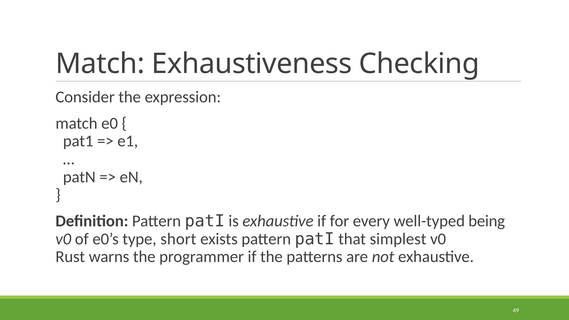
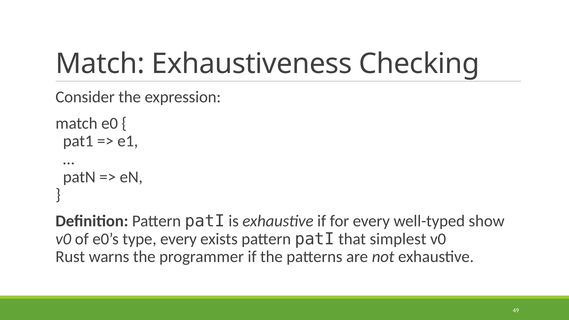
being: being -> show
type short: short -> every
